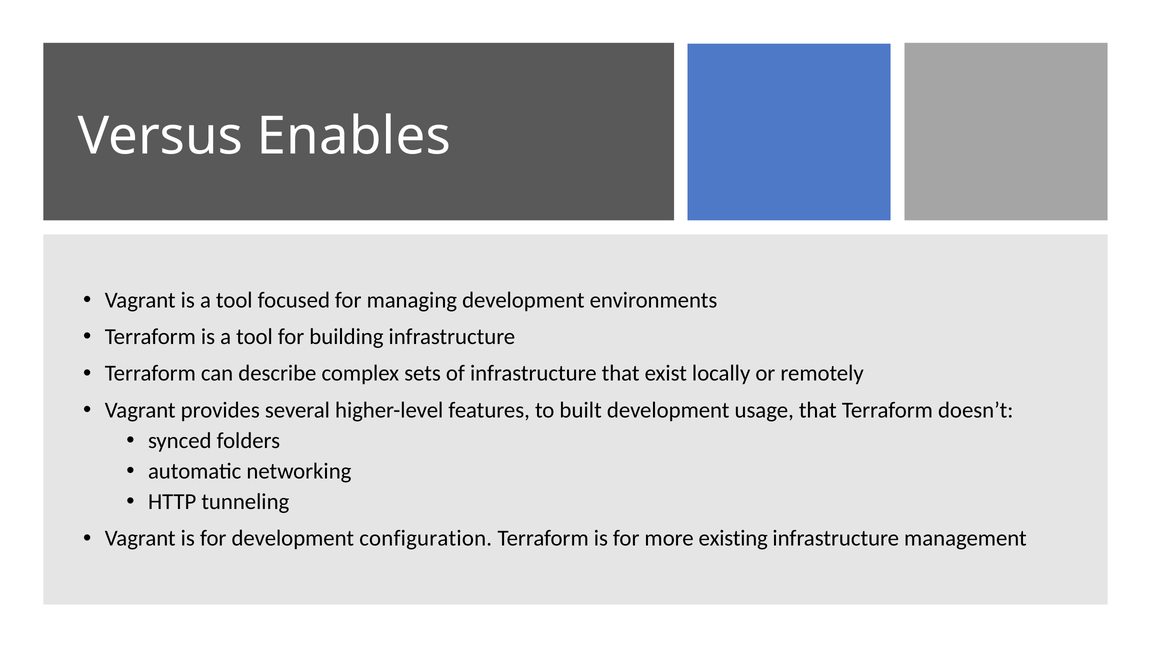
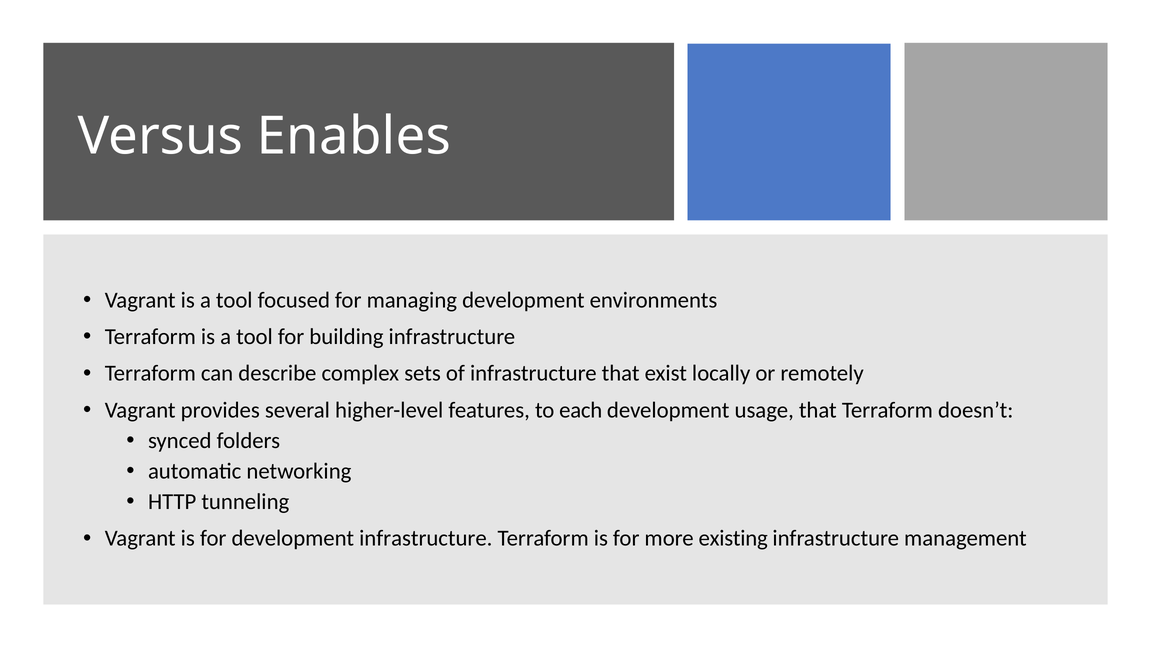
built: built -> each
development configuration: configuration -> infrastructure
